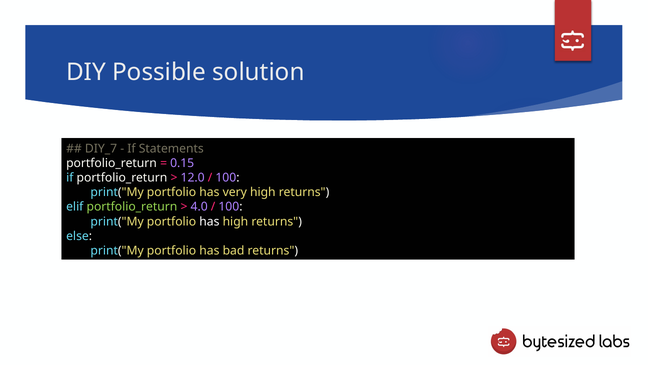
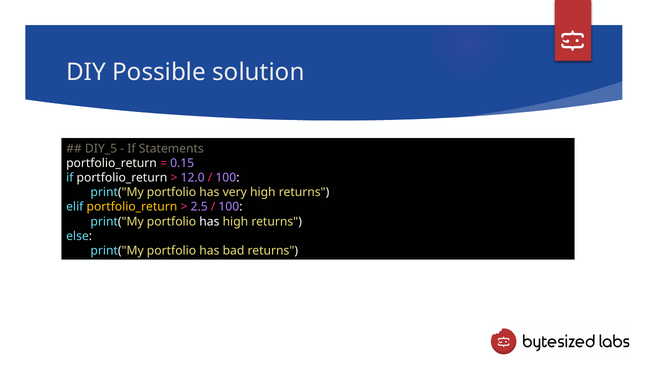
DIY_7: DIY_7 -> DIY_5
portfolio_return at (132, 207) colour: light green -> yellow
4.0: 4.0 -> 2.5
